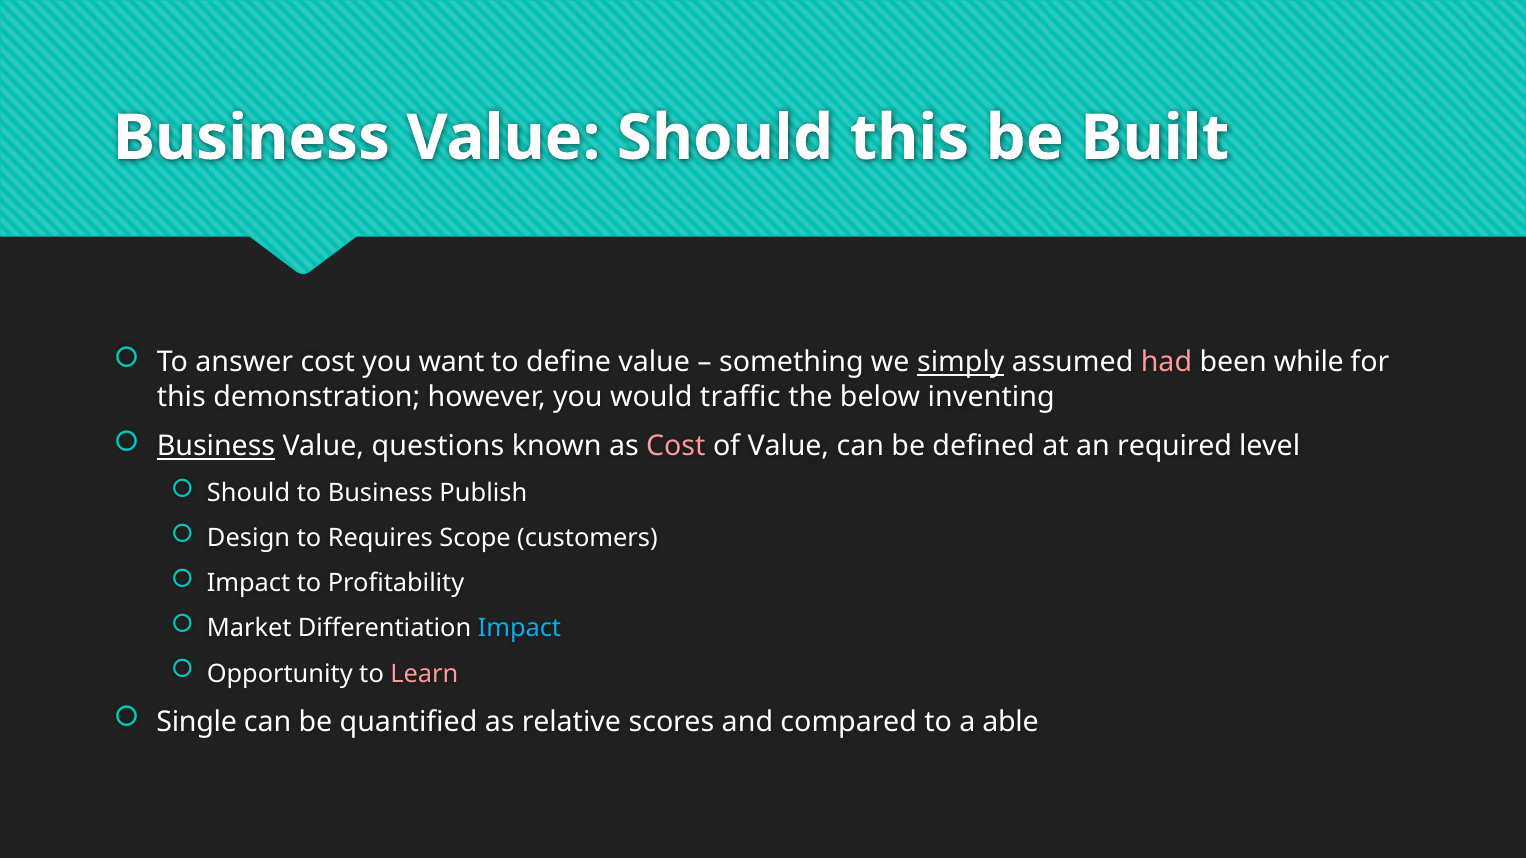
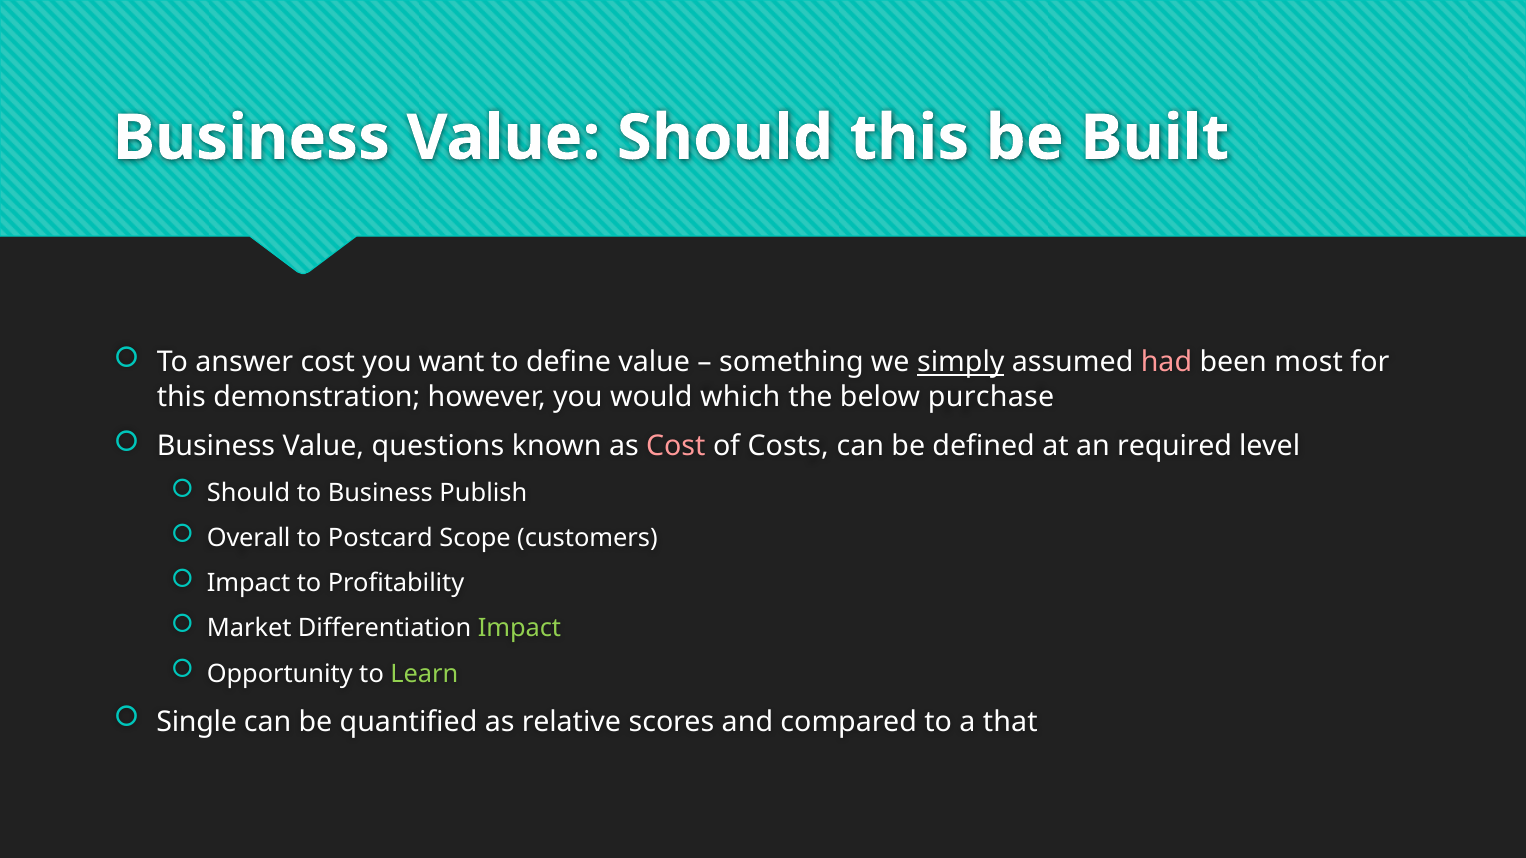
while: while -> most
traffic: traffic -> which
inventing: inventing -> purchase
Business at (216, 447) underline: present -> none
of Value: Value -> Costs
Design: Design -> Overall
Requires: Requires -> Postcard
Impact at (519, 629) colour: light blue -> light green
Learn colour: pink -> light green
able: able -> that
